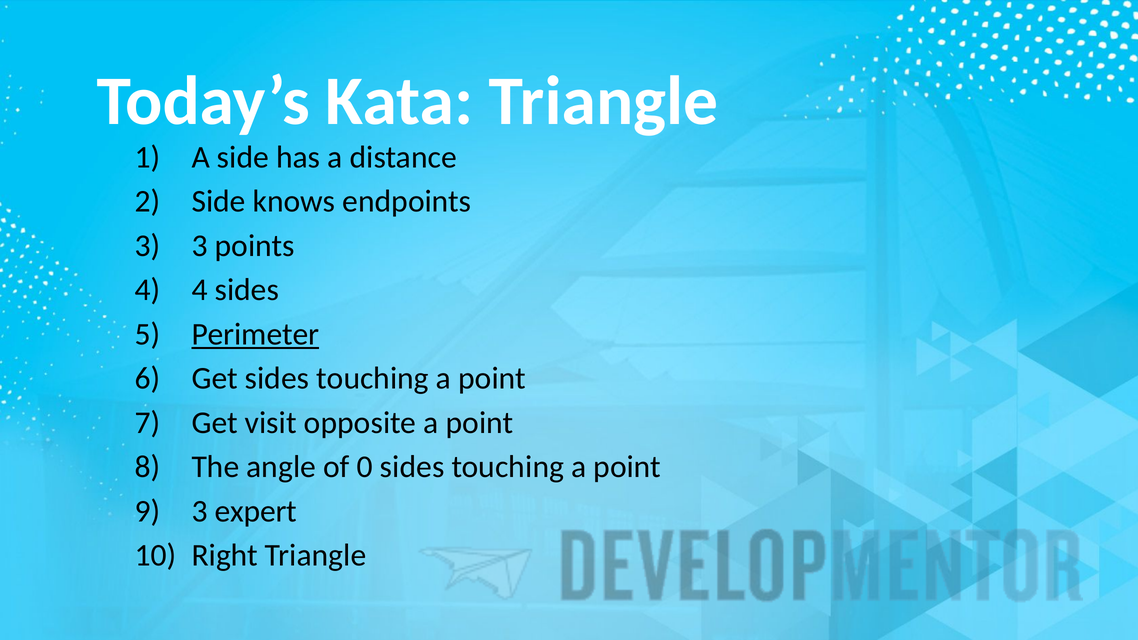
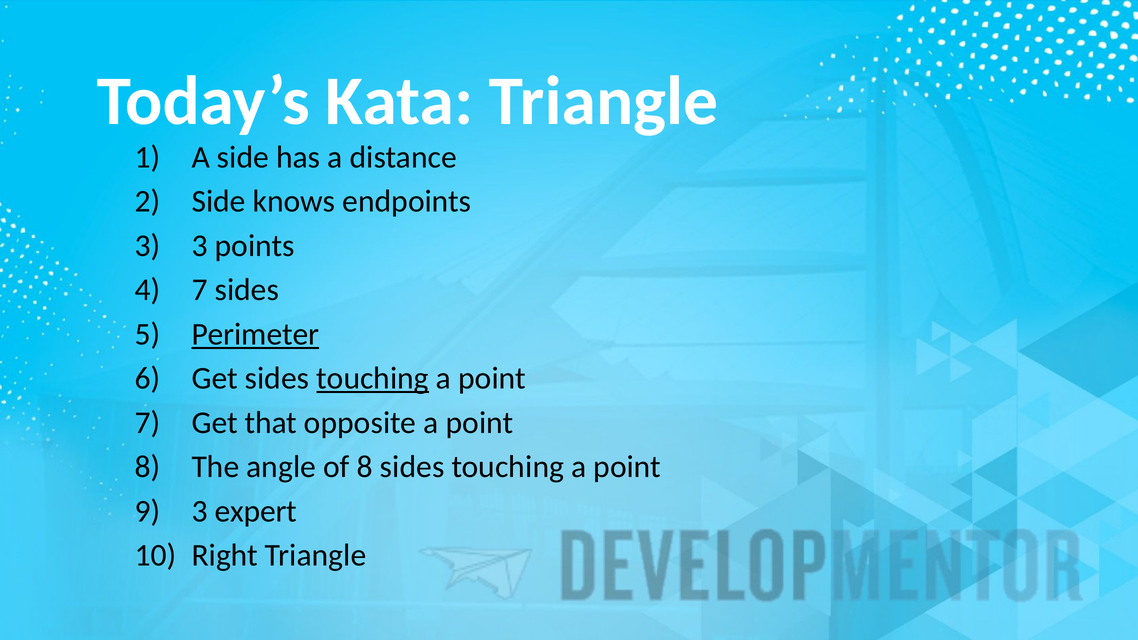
4 at (200, 290): 4 -> 7
touching at (373, 379) underline: none -> present
visit: visit -> that
of 0: 0 -> 8
